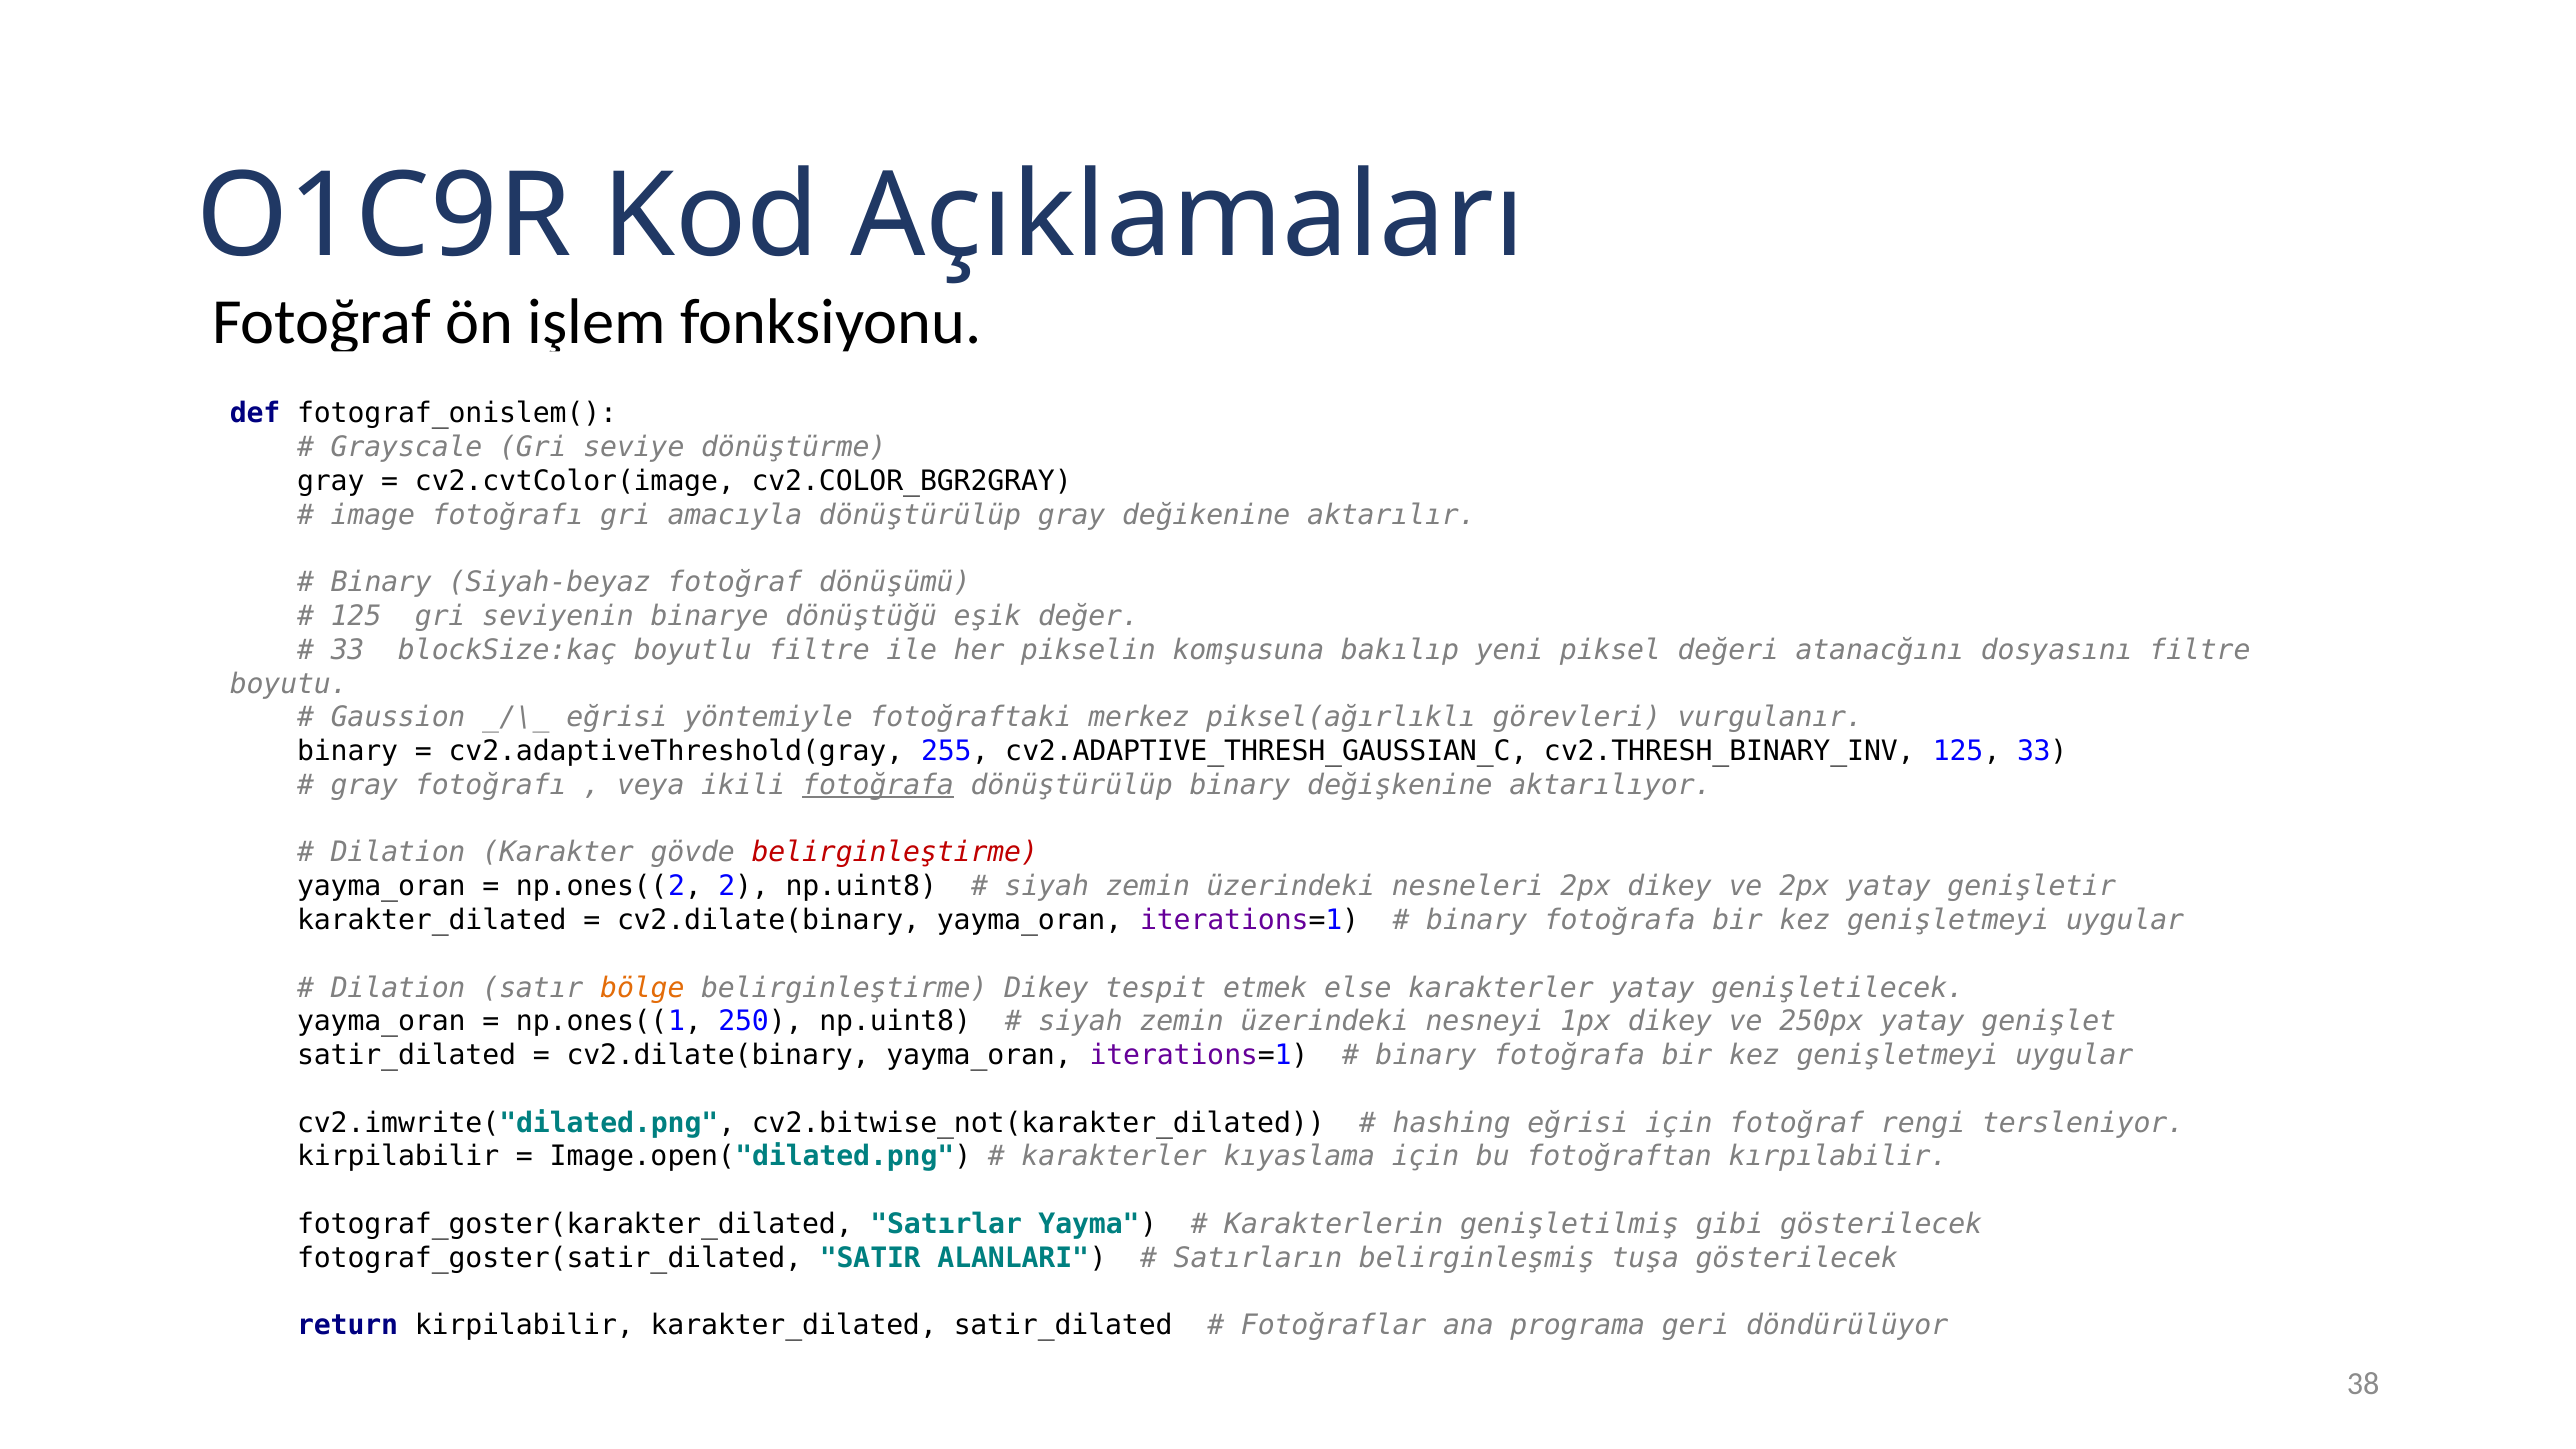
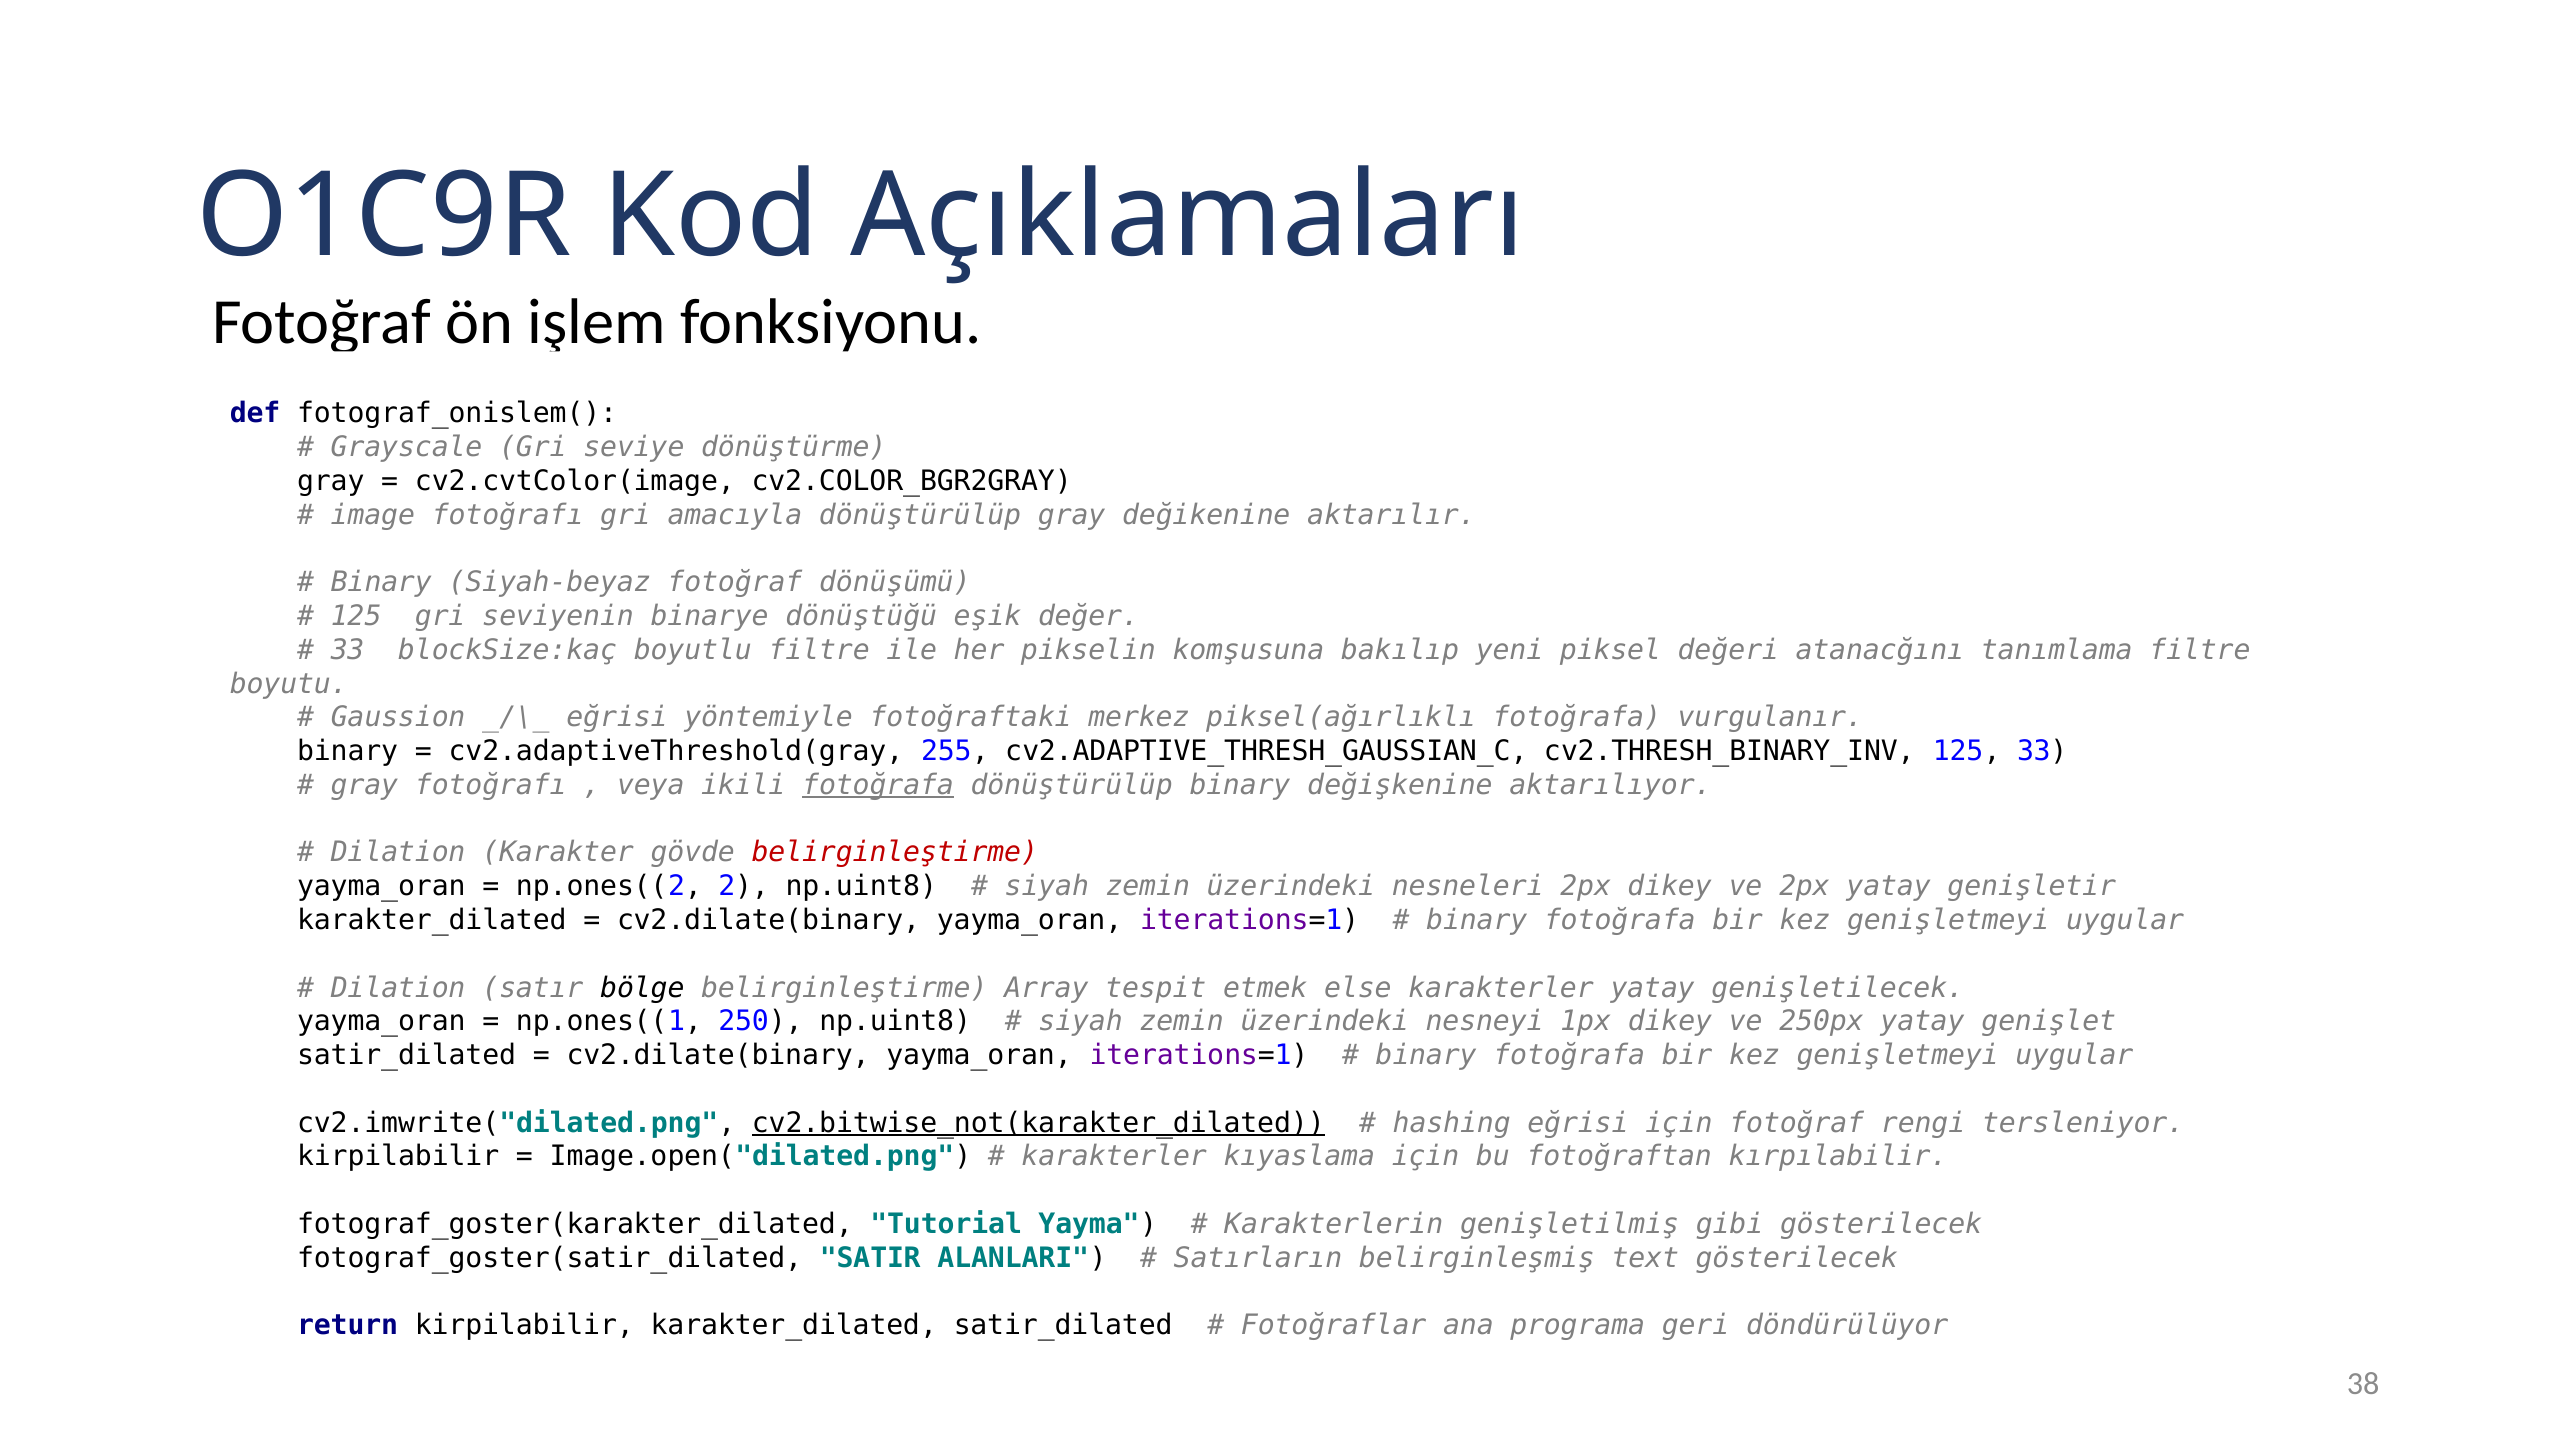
dosyasını: dosyasını -> tanımlama
piksel(ağırlıklı görevleri: görevleri -> fotoğrafa
bölge colour: orange -> black
belirginleştirme Dikey: Dikey -> Array
cv2.bitwise_not(karakter_dilated underline: none -> present
Satırlar: Satırlar -> Tutorial
tuşa: tuşa -> text
